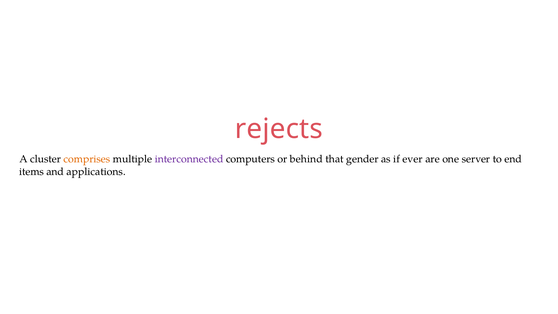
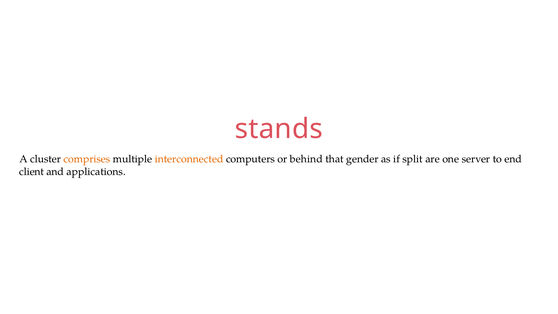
rejects: rejects -> stands
interconnected colour: purple -> orange
ever: ever -> split
items: items -> client
